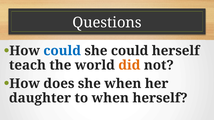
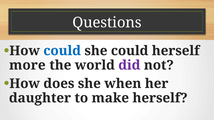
teach: teach -> more
did colour: orange -> purple
to when: when -> make
